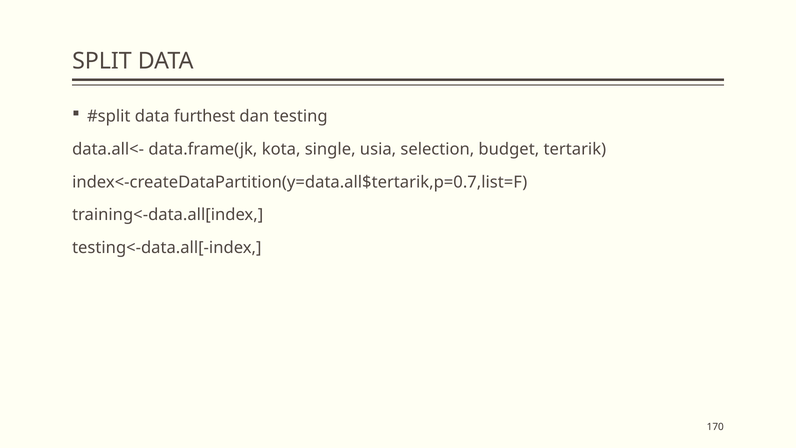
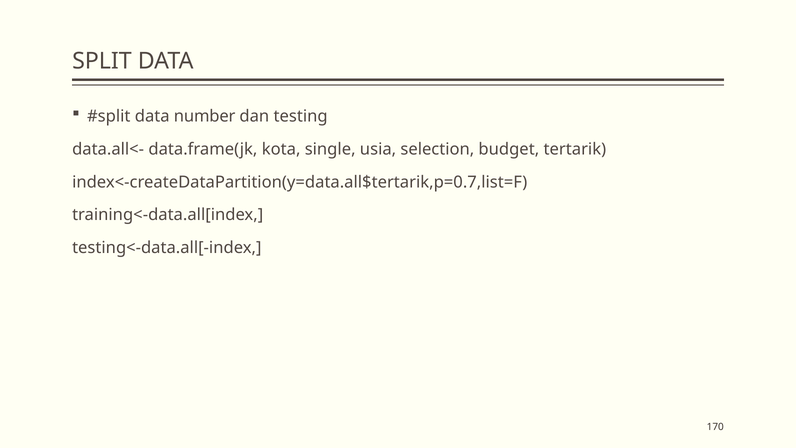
furthest: furthest -> number
